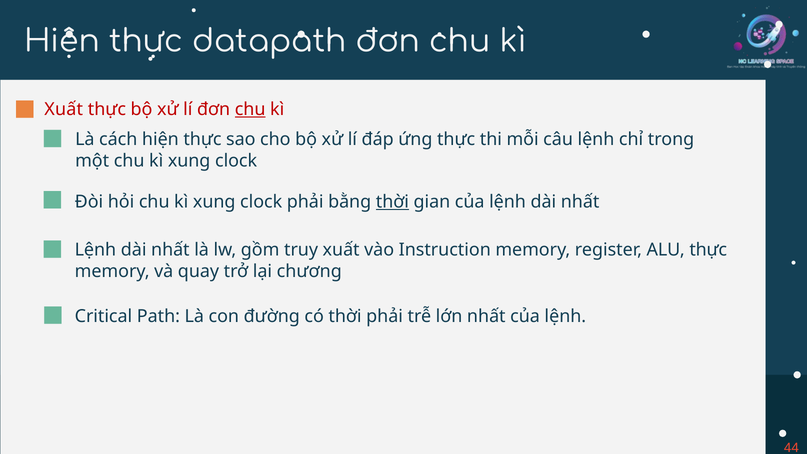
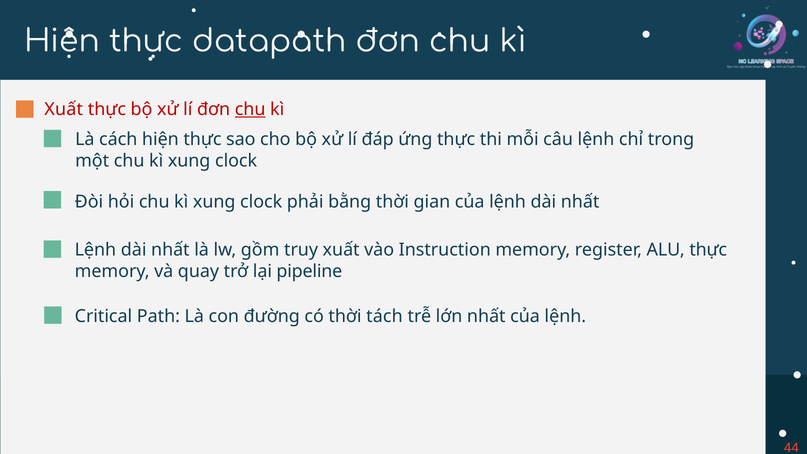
thời at (392, 202) underline: present -> none
chương: chương -> pipeline
thời phải: phải -> tách
